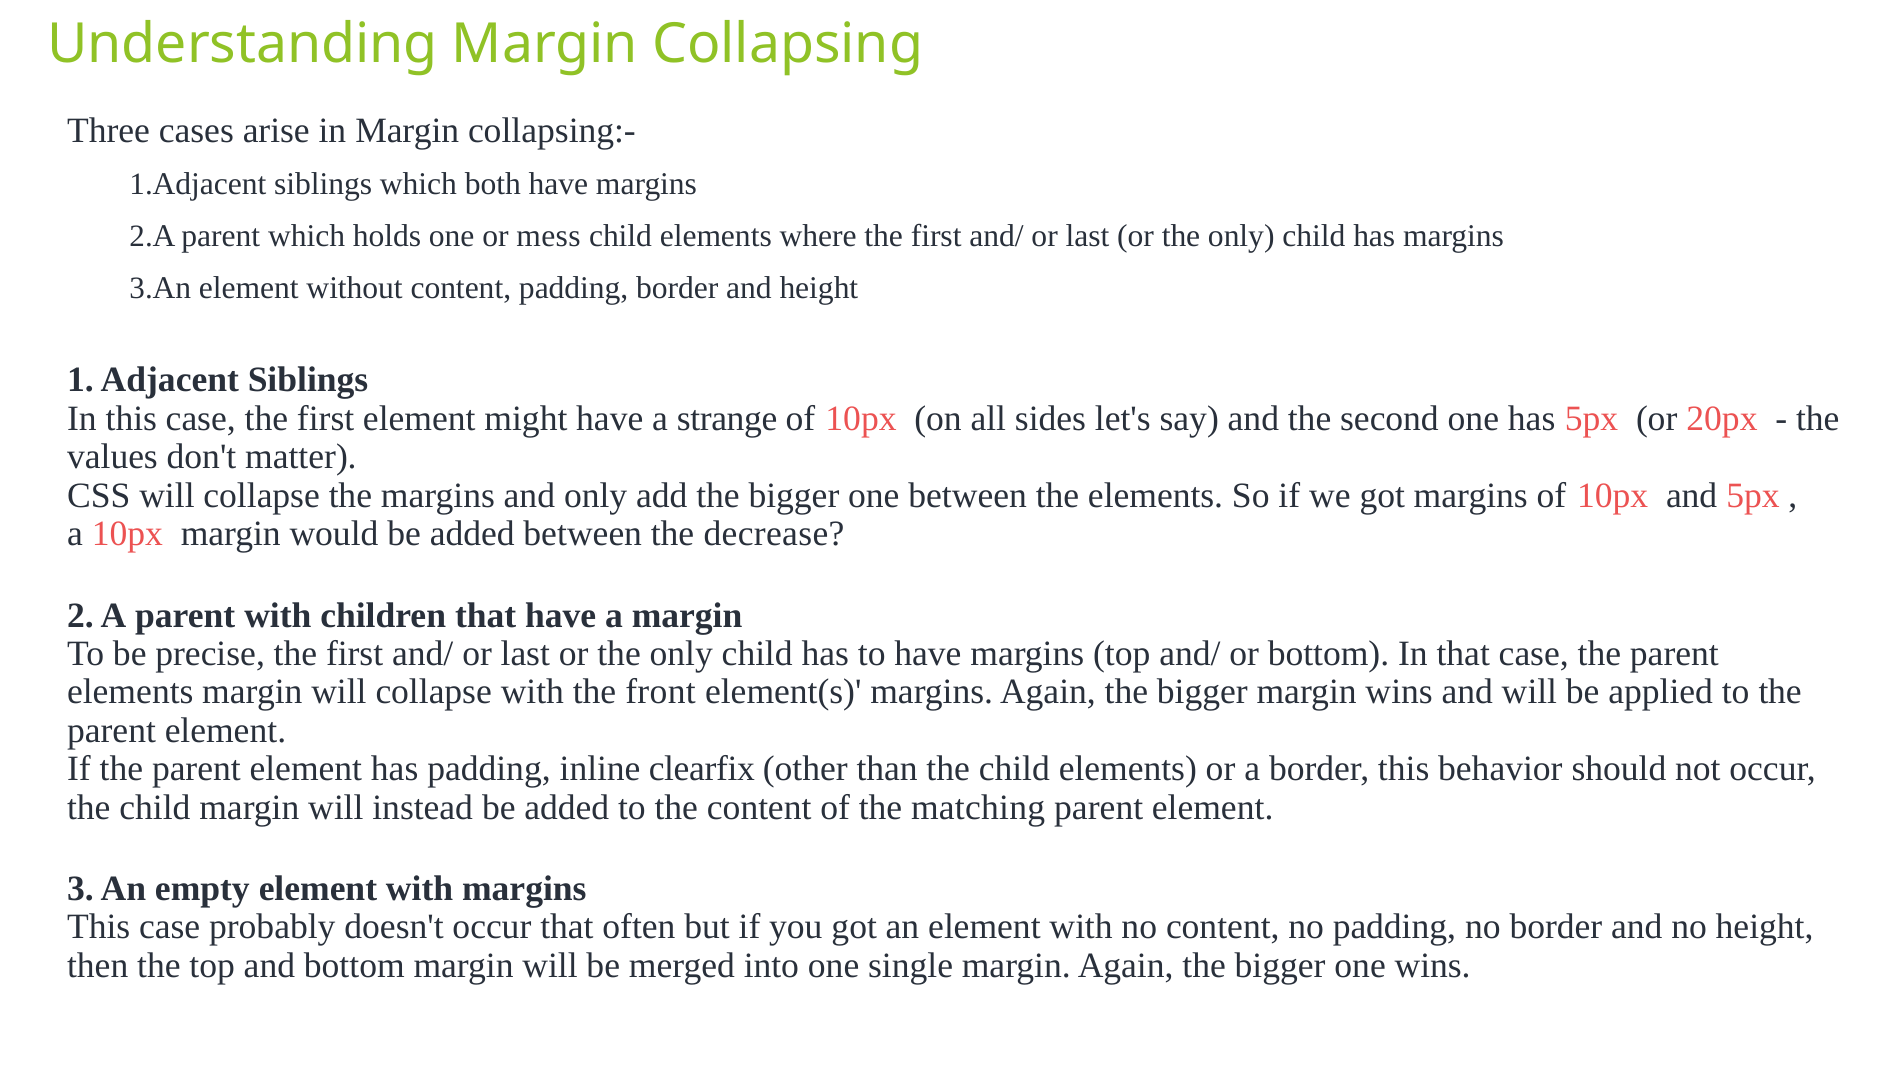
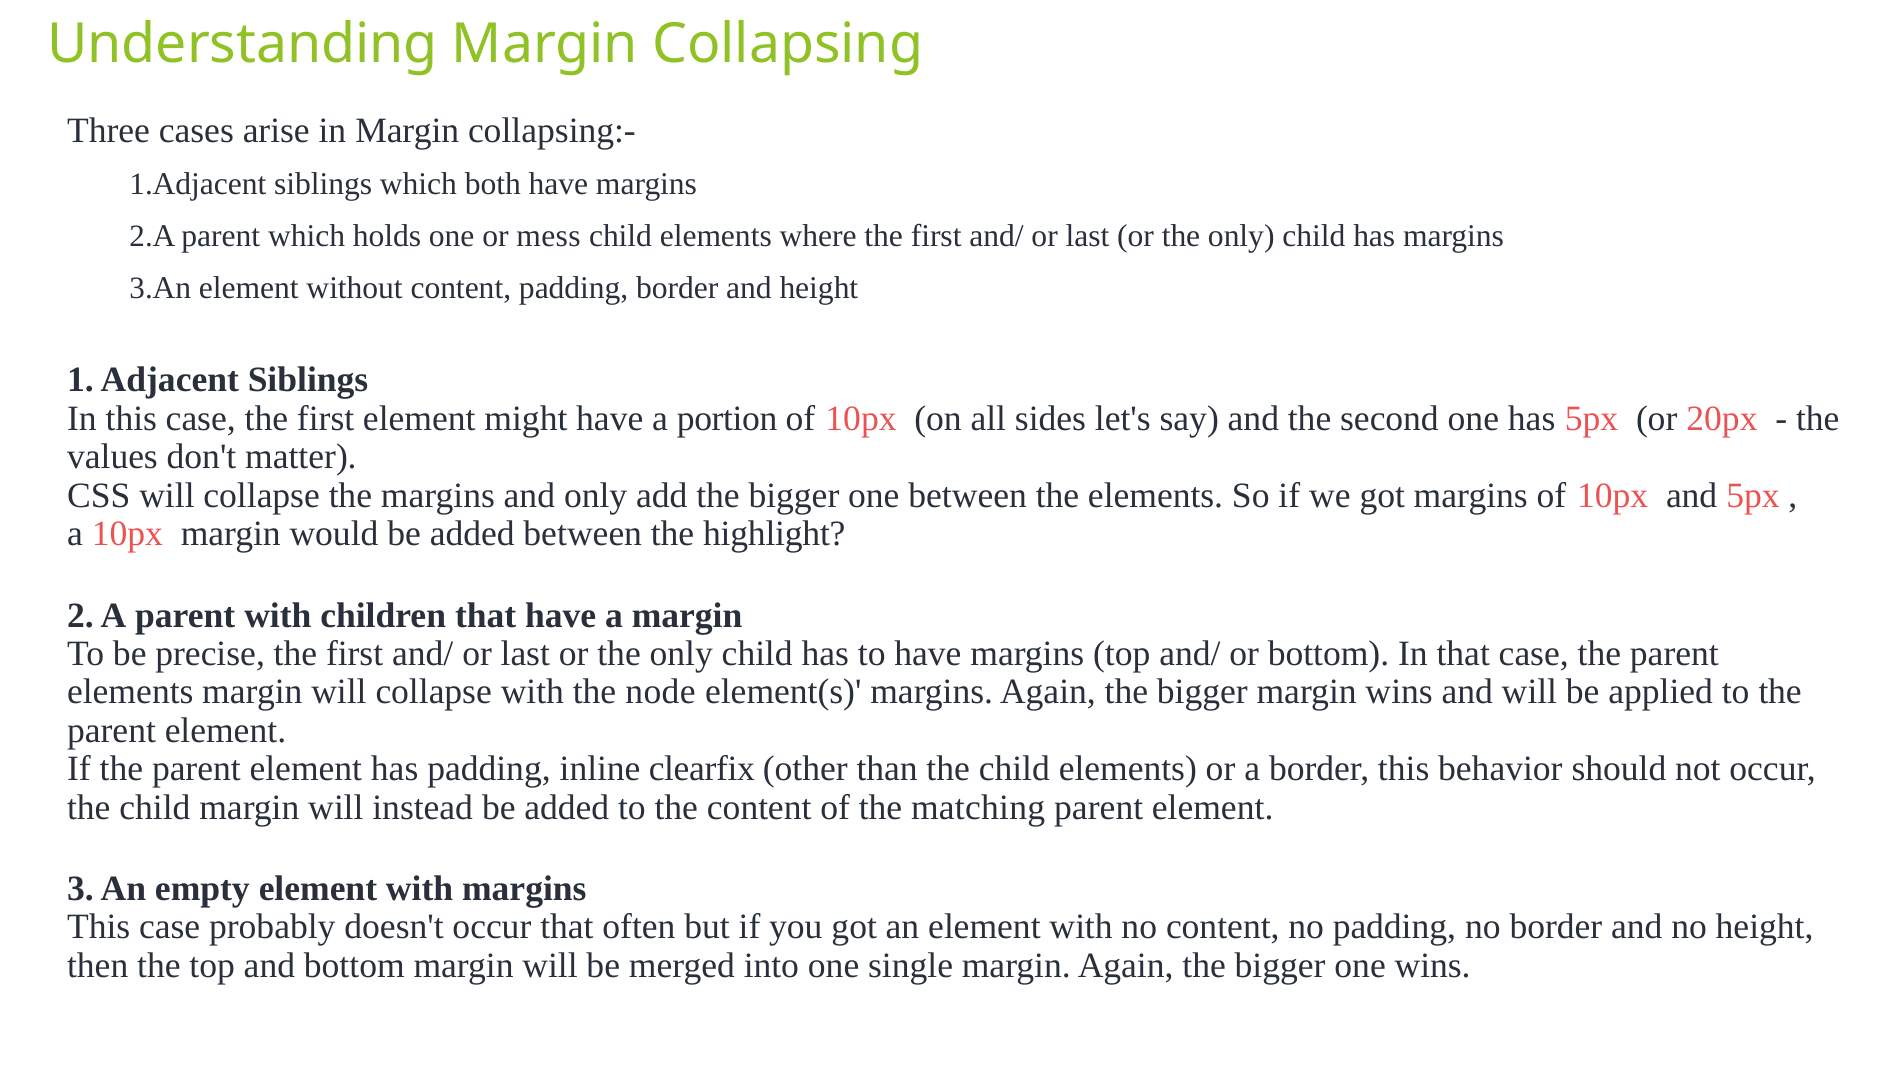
strange: strange -> portion
decrease: decrease -> highlight
front: front -> node
